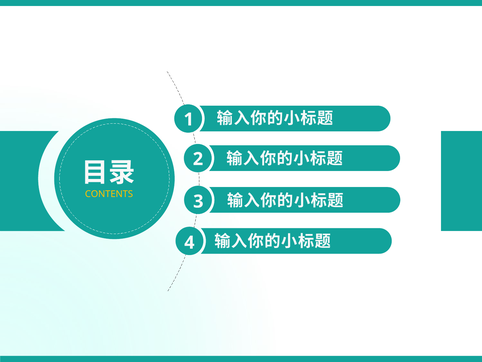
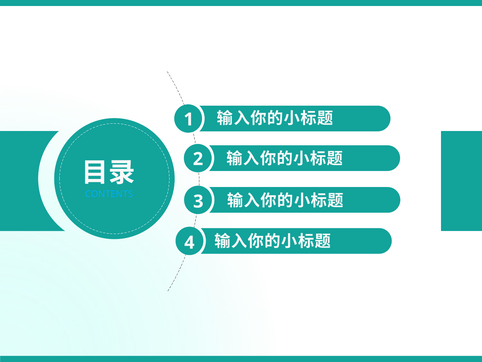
CONTENTS colour: yellow -> light blue
